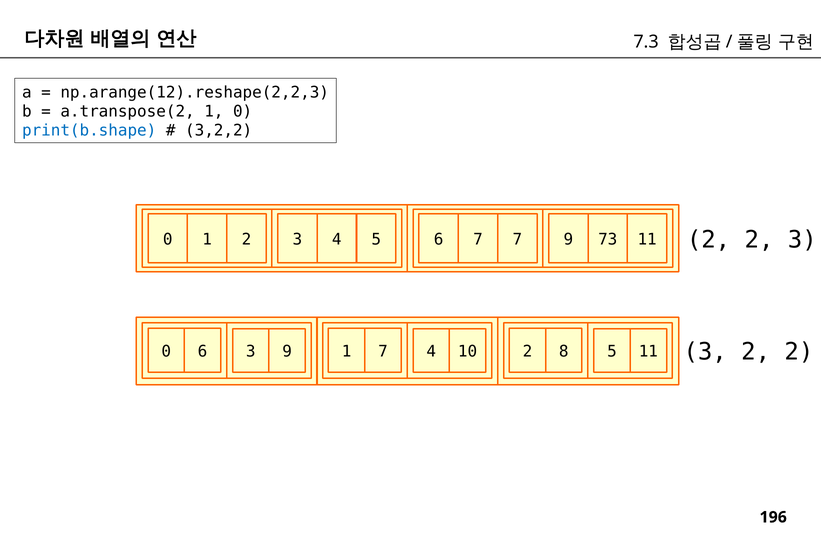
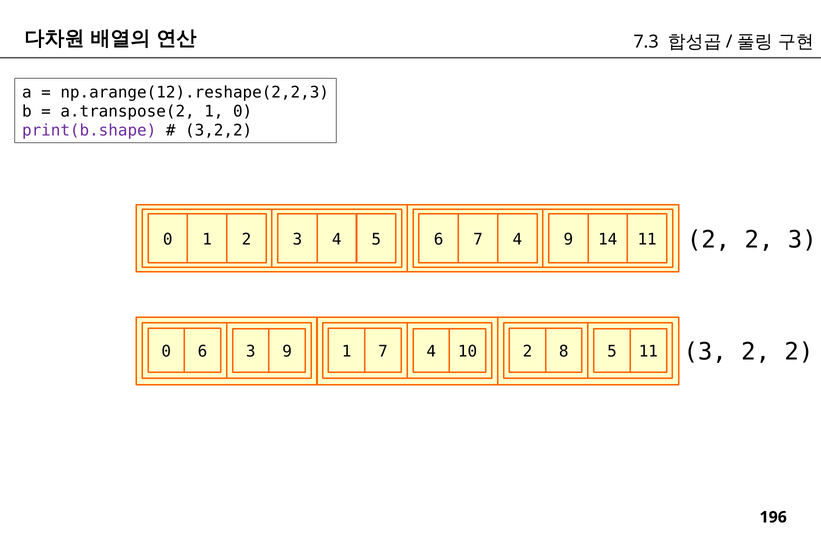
print(b.shape colour: blue -> purple
6 7 7: 7 -> 4
73: 73 -> 14
